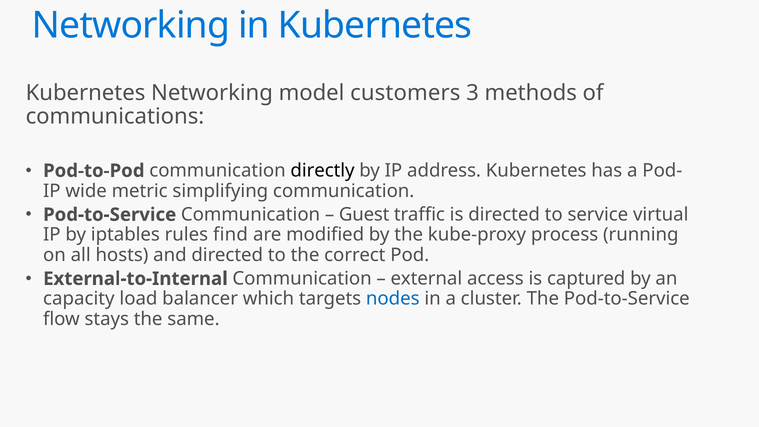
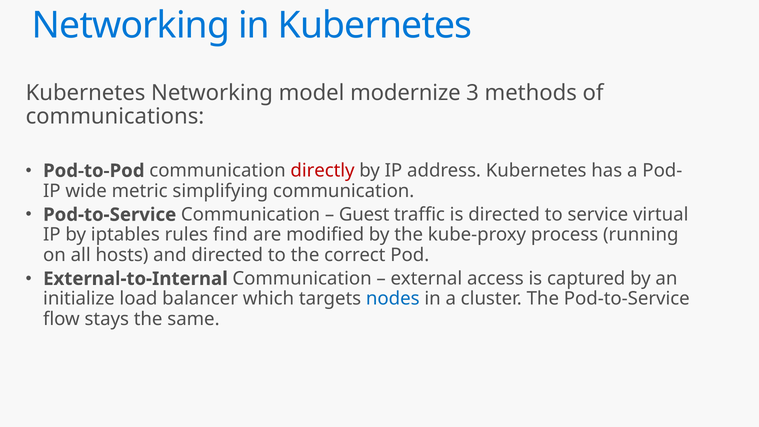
customers: customers -> modernize
directly colour: black -> red
capacity: capacity -> initialize
